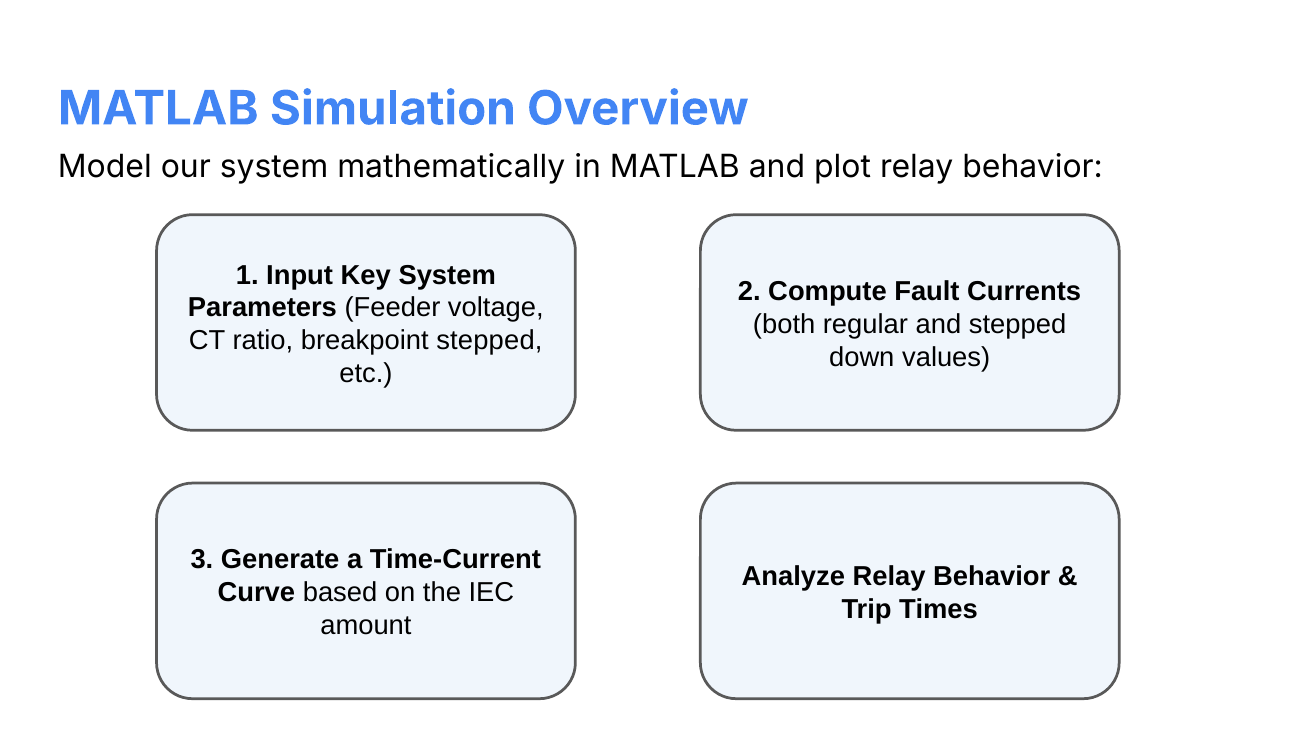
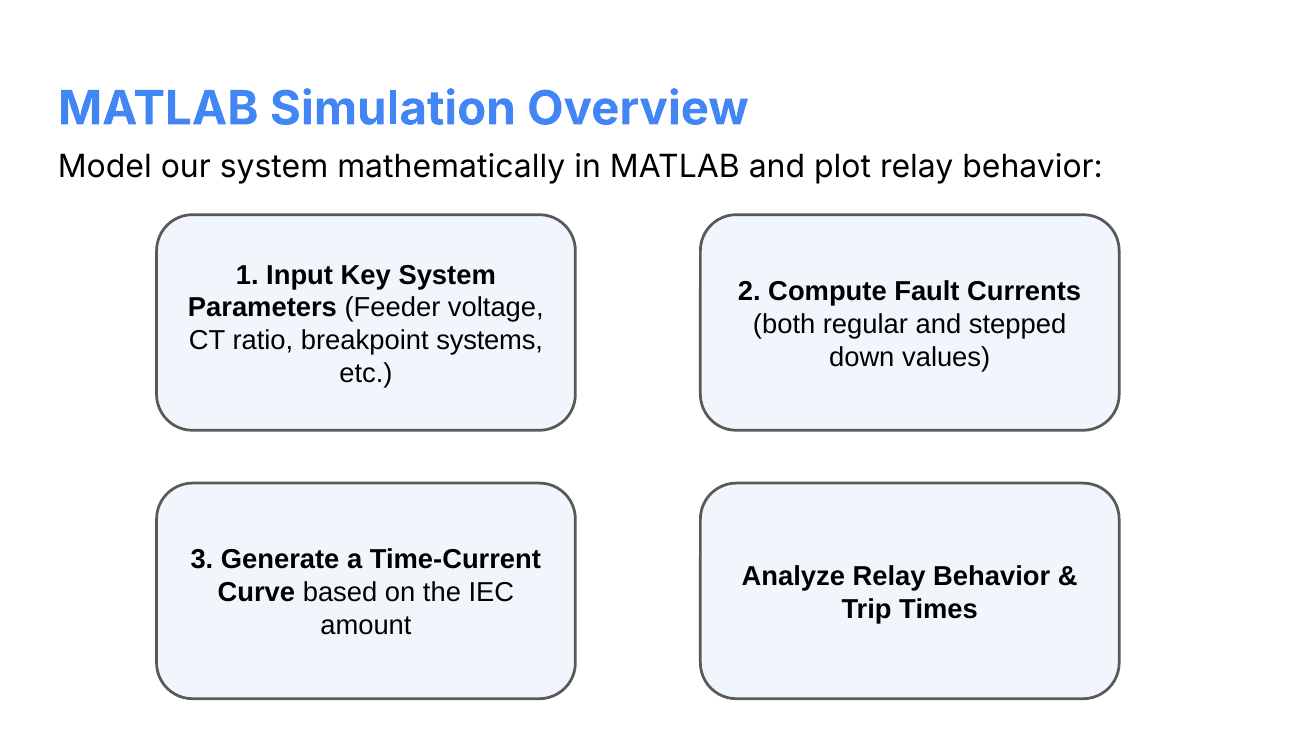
breakpoint stepped: stepped -> systems
